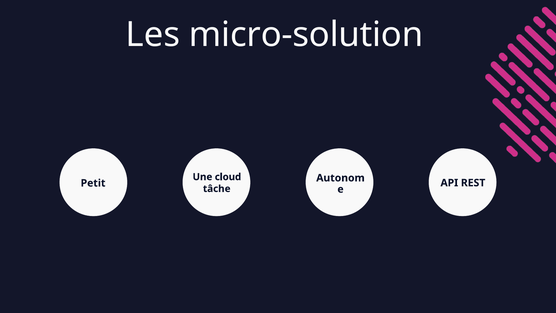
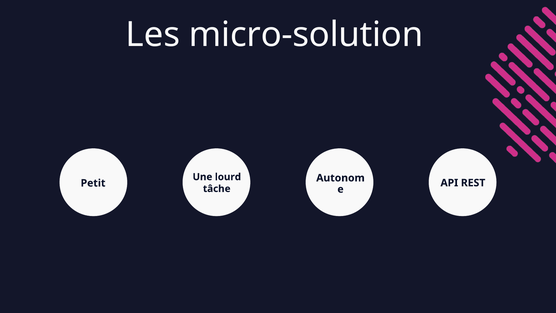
cloud: cloud -> lourd
